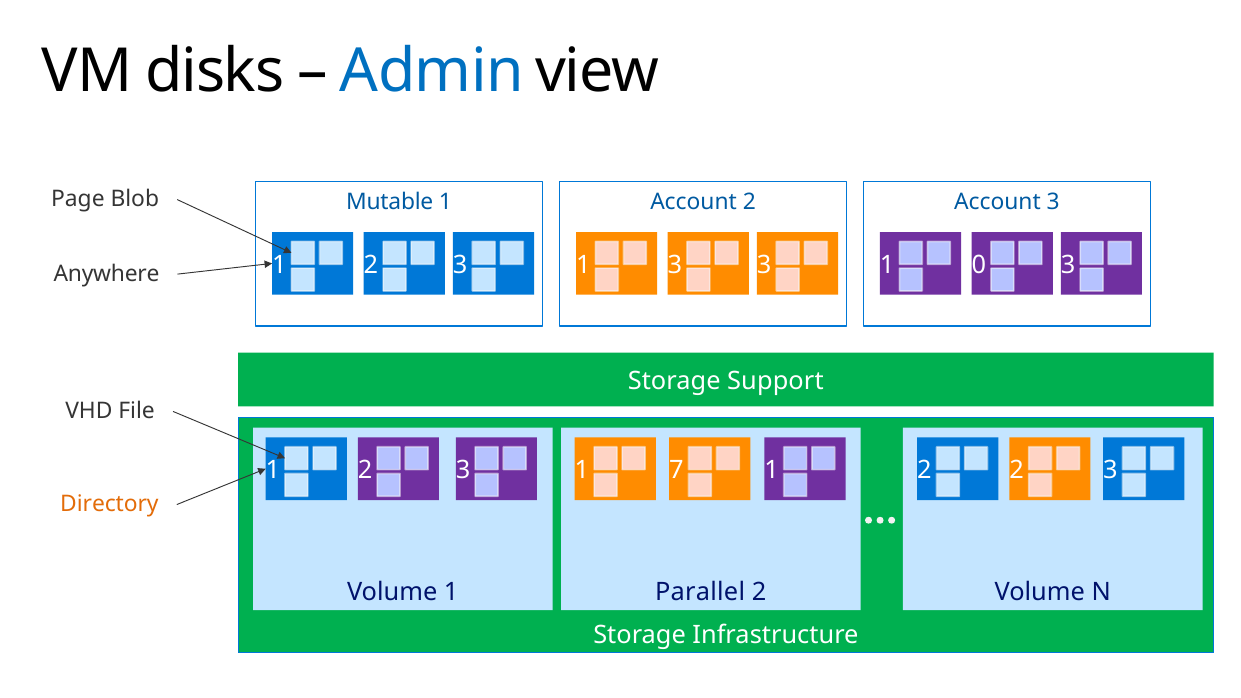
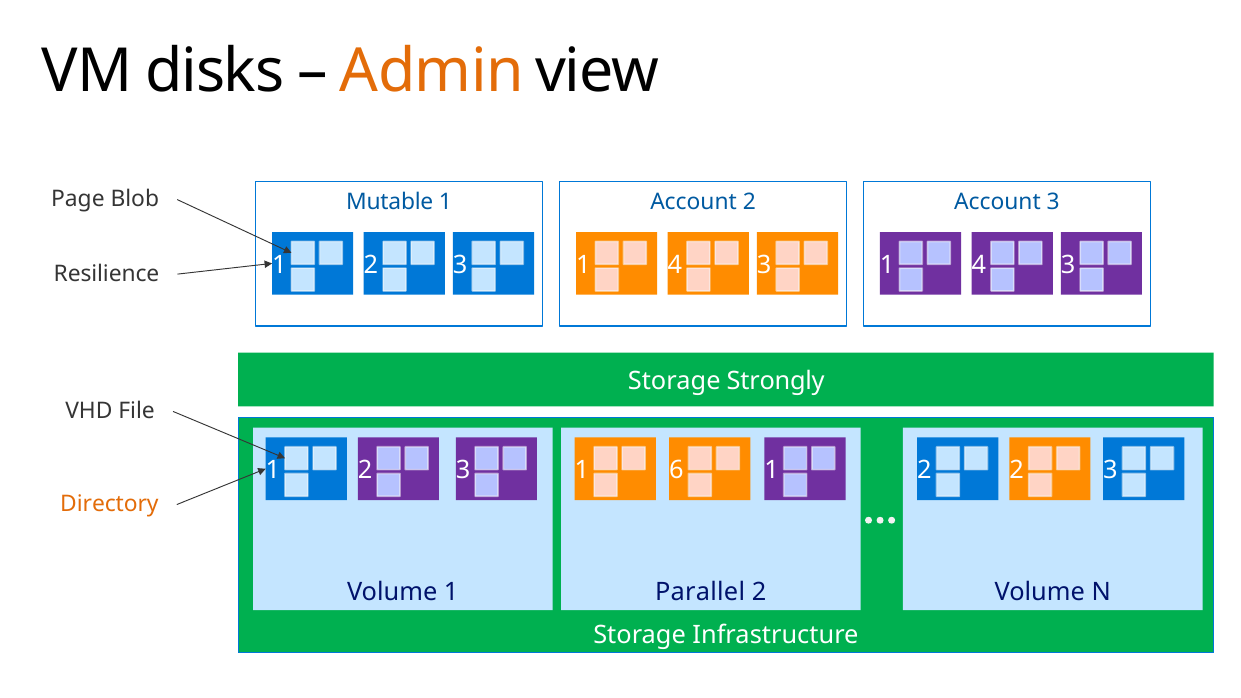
Admin colour: blue -> orange
3 at (675, 265): 3 -> 4
0 at (979, 265): 0 -> 4
Anywhere: Anywhere -> Resilience
Support: Support -> Strongly
7: 7 -> 6
